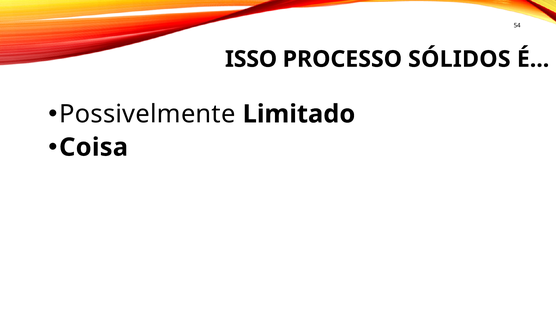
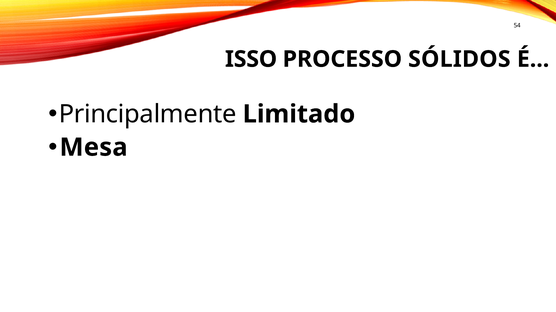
Possivelmente: Possivelmente -> Principalmente
Coisa: Coisa -> Mesa
